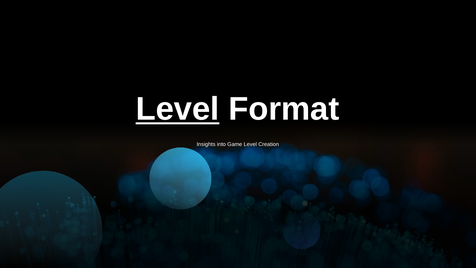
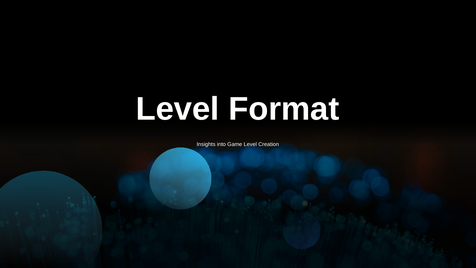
Level at (178, 109) underline: present -> none
